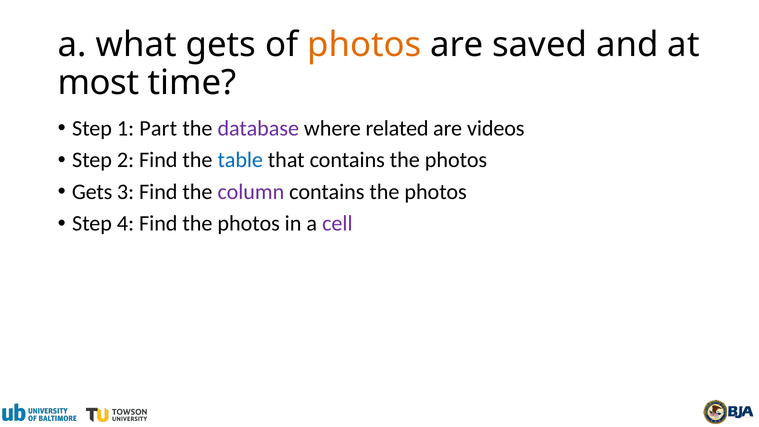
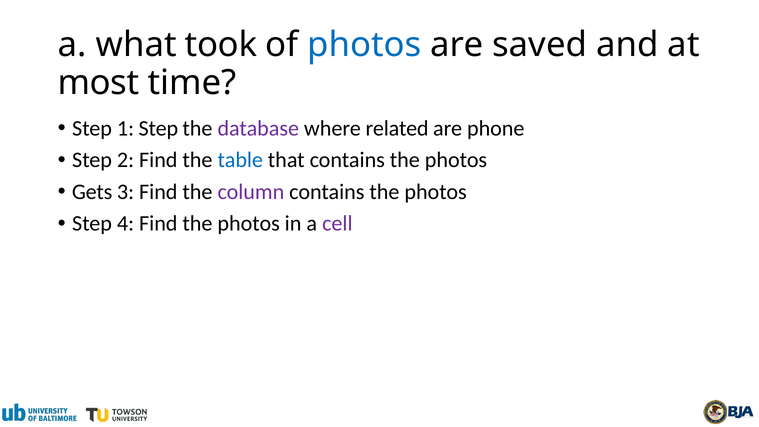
what gets: gets -> took
photos at (364, 45) colour: orange -> blue
1 Part: Part -> Step
videos: videos -> phone
